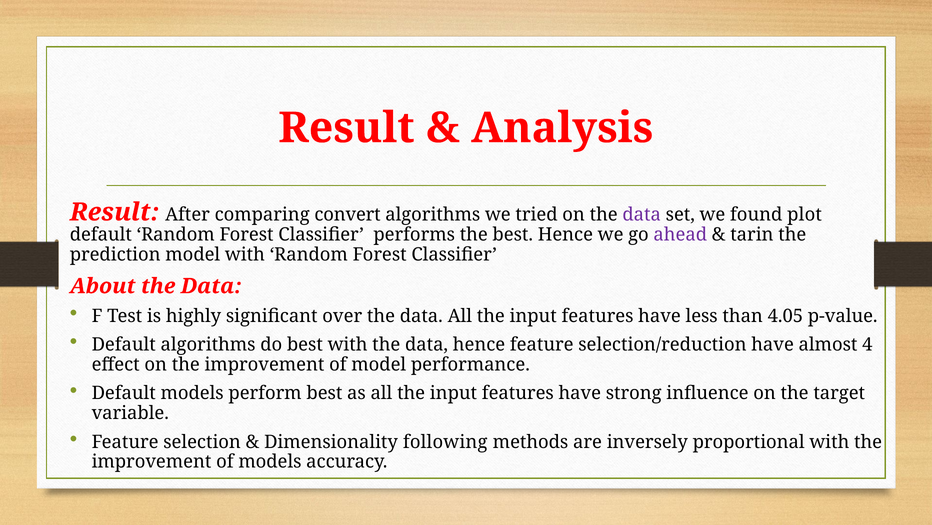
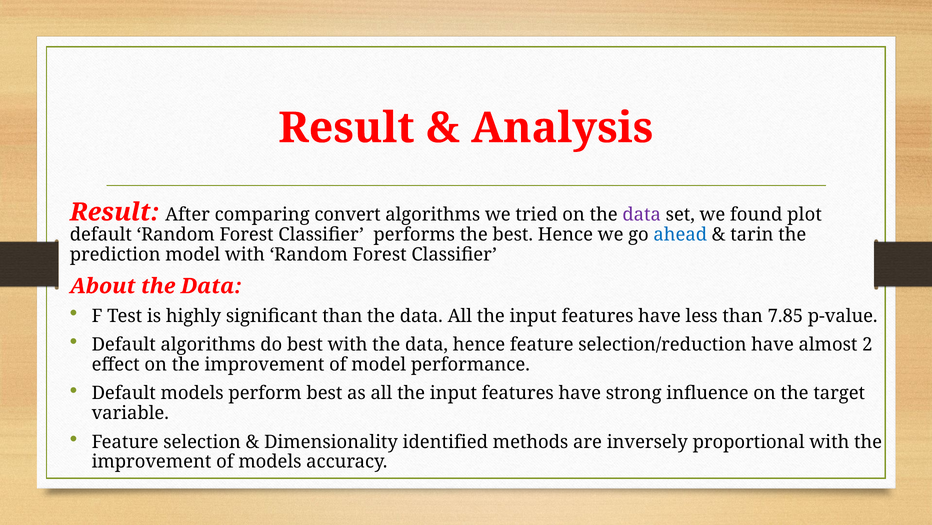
ahead colour: purple -> blue
significant over: over -> than
4.05: 4.05 -> 7.85
4: 4 -> 2
following: following -> identified
